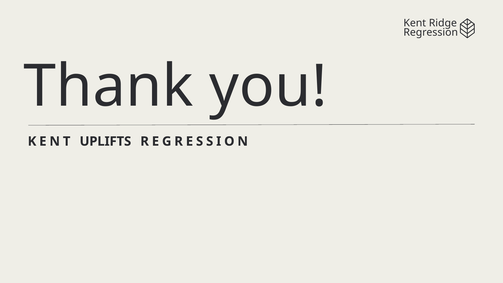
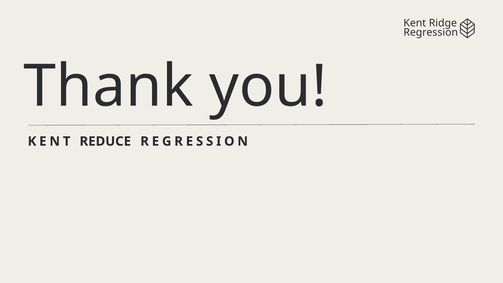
UPLIFTS: UPLIFTS -> REDUCE
